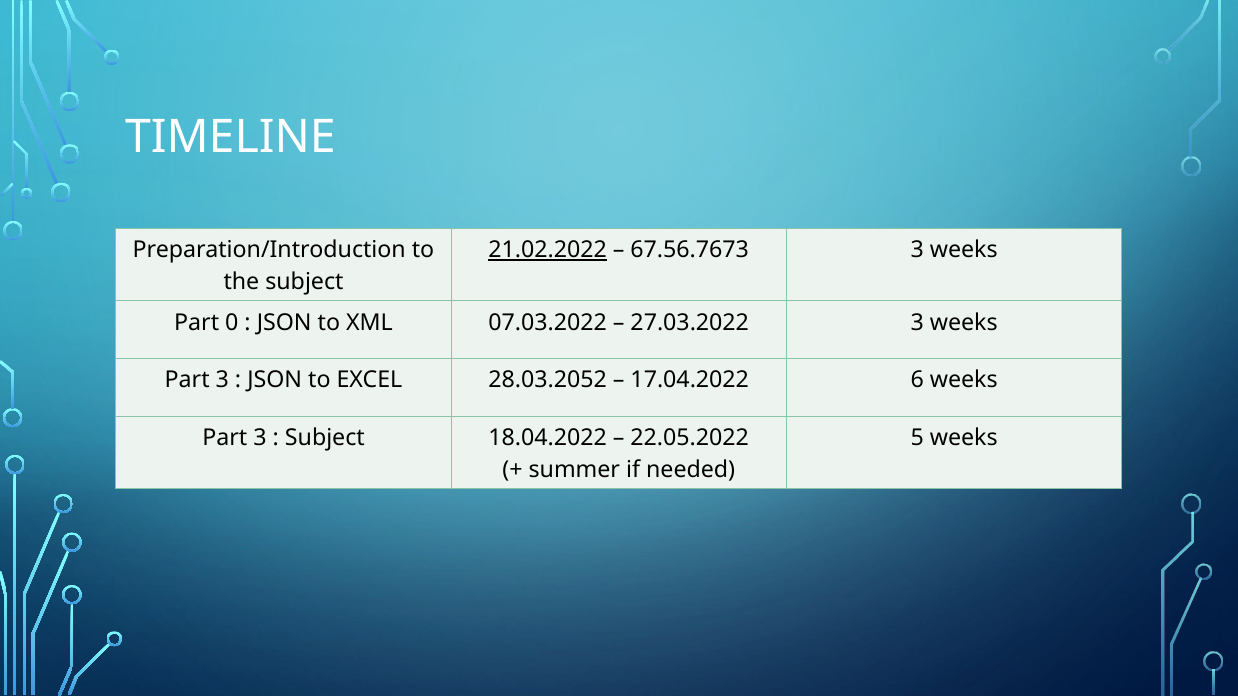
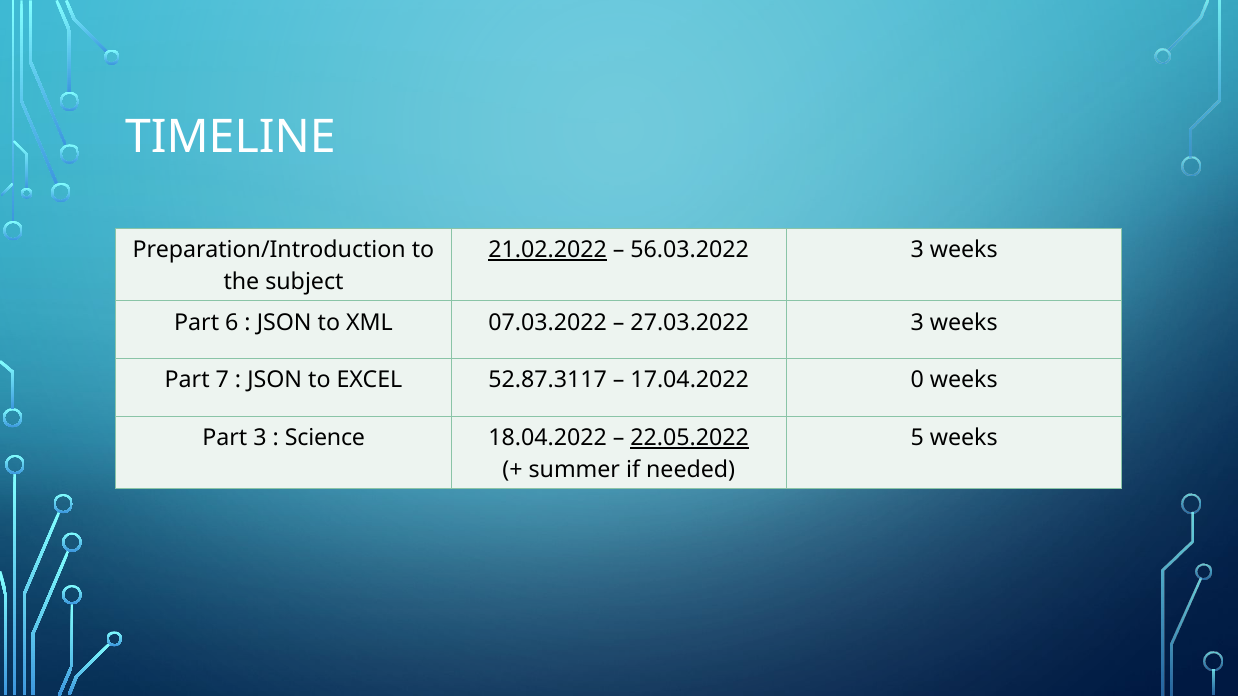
67.56.7673: 67.56.7673 -> 56.03.2022
0: 0 -> 6
3 at (222, 380): 3 -> 7
28.03.2052: 28.03.2052 -> 52.87.3117
6: 6 -> 0
Subject at (325, 438): Subject -> Science
22.05.2022 underline: none -> present
